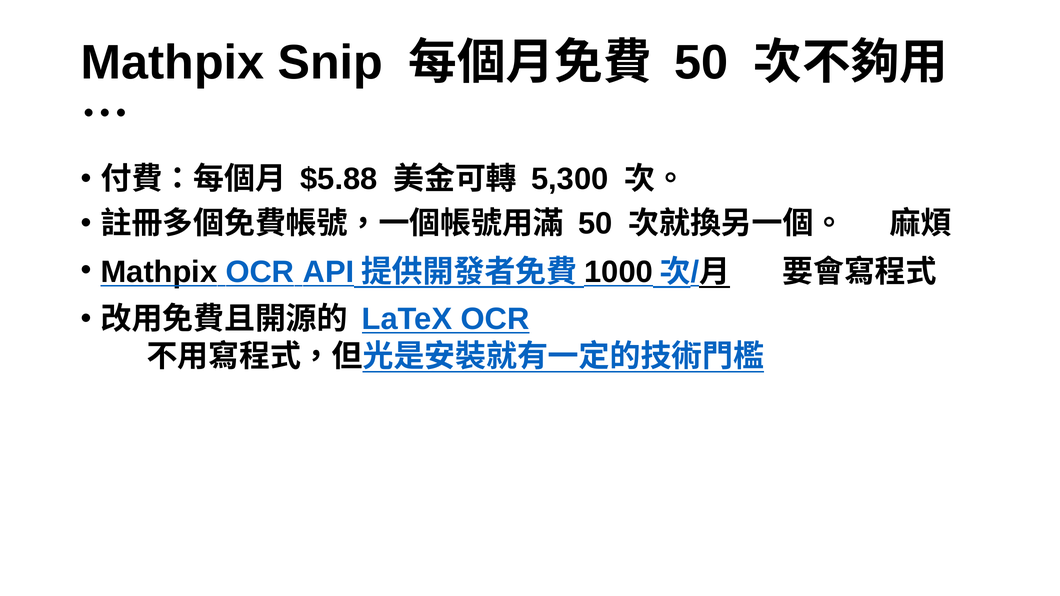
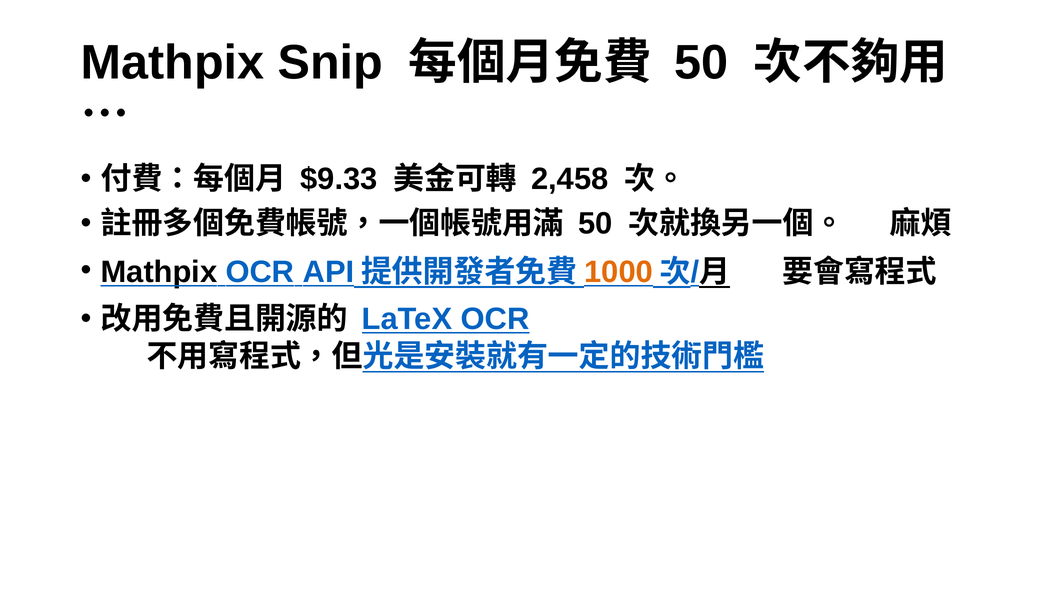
$5.88: $5.88 -> $9.33
5,300: 5,300 -> 2,458
1000 colour: black -> orange
